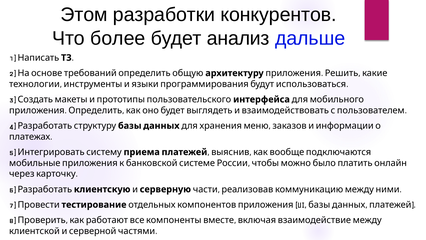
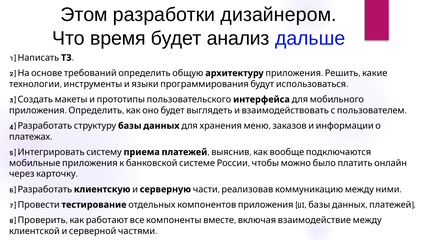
конкурентов: конкурентов -> дизайнером
более: более -> время
